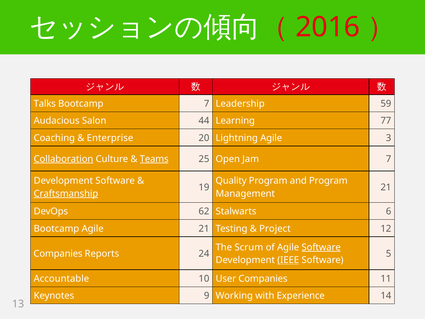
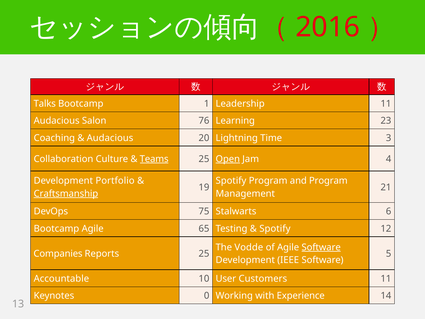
Bootcamp 7: 7 -> 1
Leadership 59: 59 -> 11
44: 44 -> 76
77: 77 -> 23
Enterprise at (110, 138): Enterprise -> Audacious
Lightning Agile: Agile -> Time
Collaboration underline: present -> none
Open underline: none -> present
Jam 7: 7 -> 4
Development Software: Software -> Portfolio
Quality at (231, 181): Quality -> Spotify
62: 62 -> 75
Agile 21: 21 -> 65
Project at (275, 228): Project -> Spotify
Scrum: Scrum -> Vodde
Reports 24: 24 -> 25
IEEE underline: present -> none
User Companies: Companies -> Customers
9: 9 -> 0
